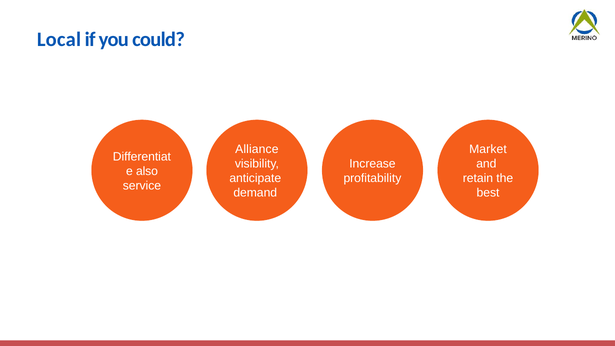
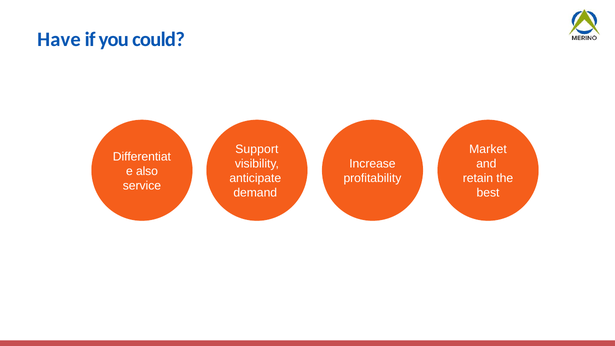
Local: Local -> Have
Alliance: Alliance -> Support
